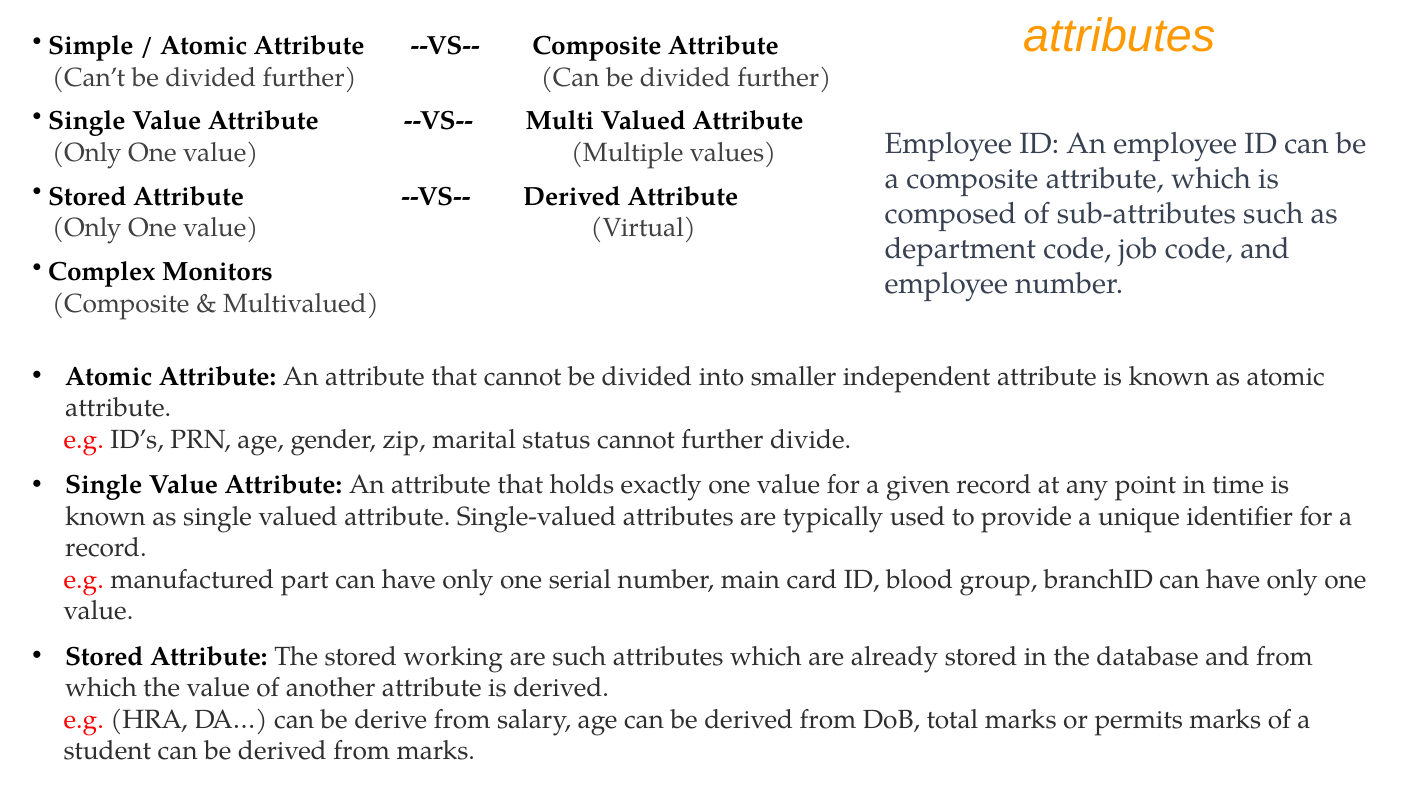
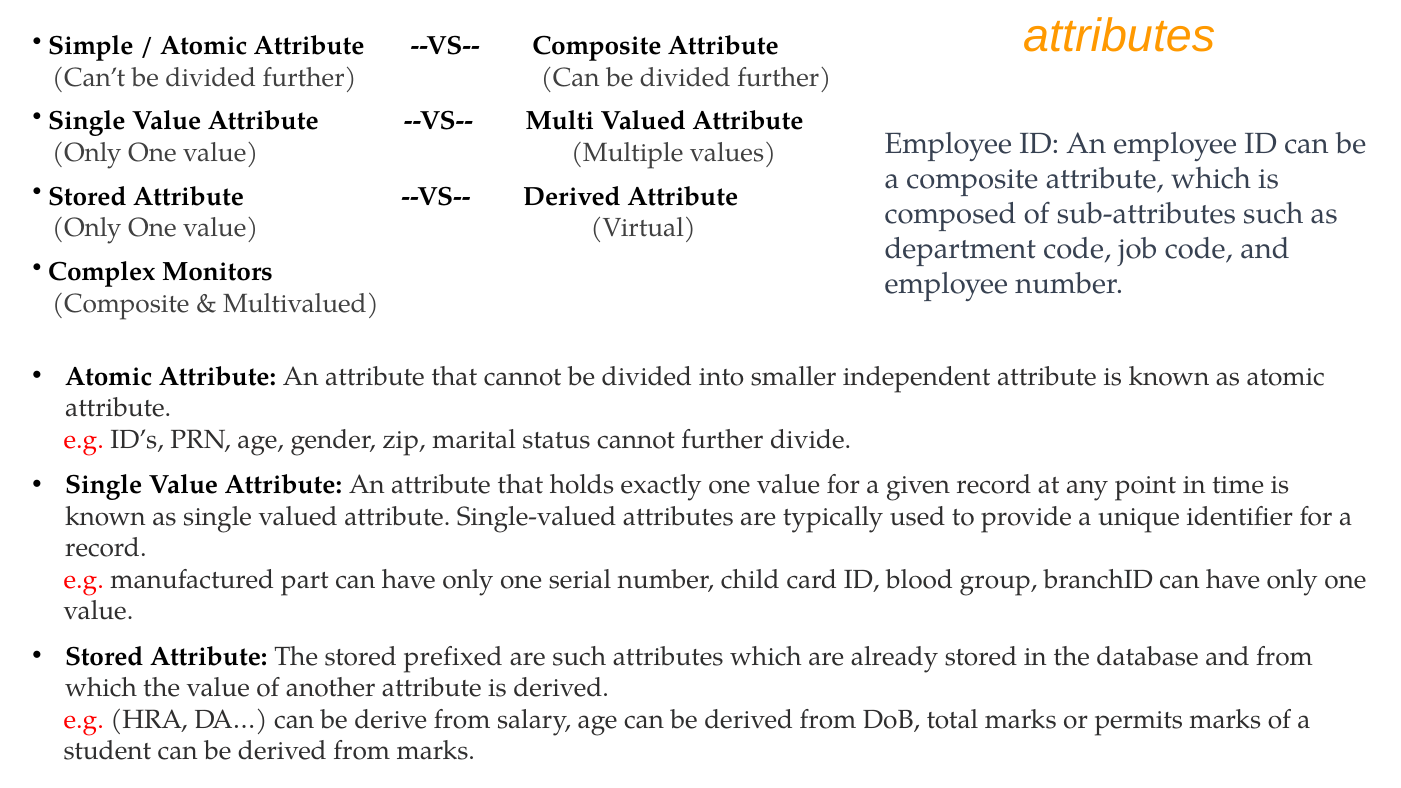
main: main -> child
working: working -> prefixed
